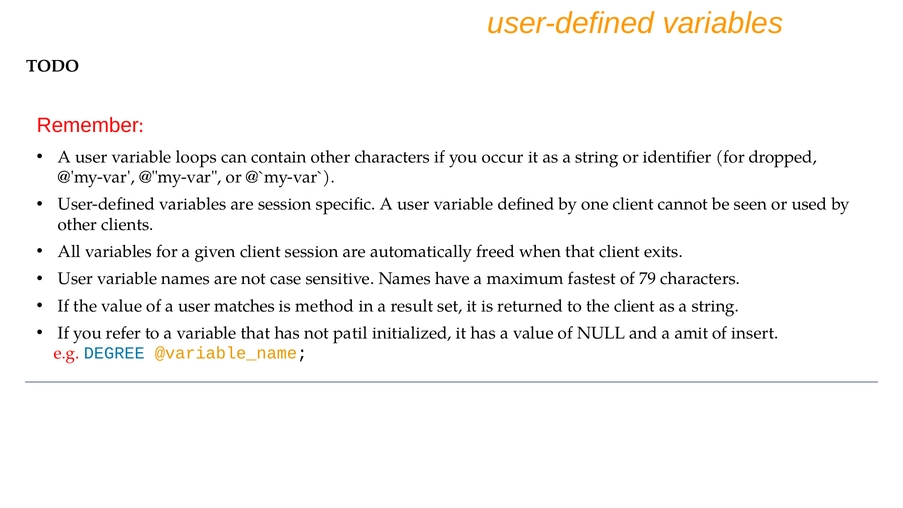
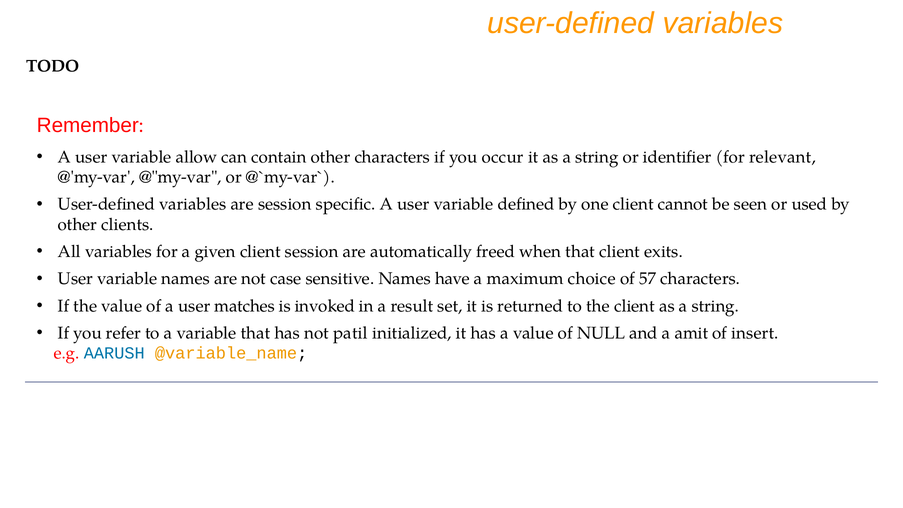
loops: loops -> allow
dropped: dropped -> relevant
fastest: fastest -> choice
79: 79 -> 57
method: method -> invoked
DEGREE: DEGREE -> AARUSH
